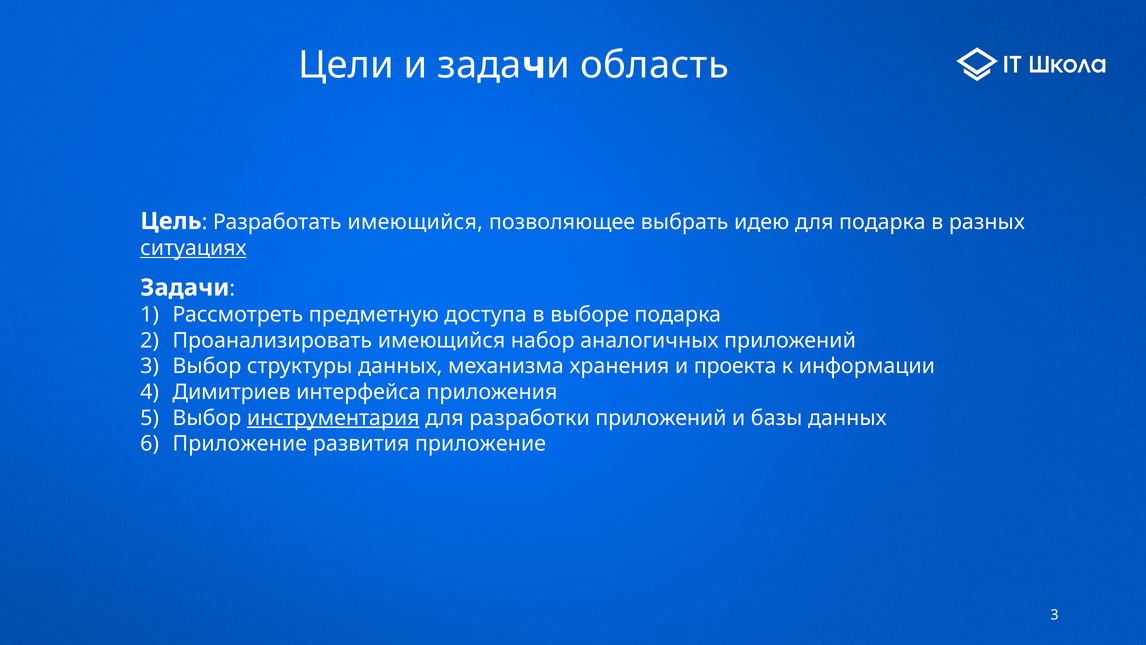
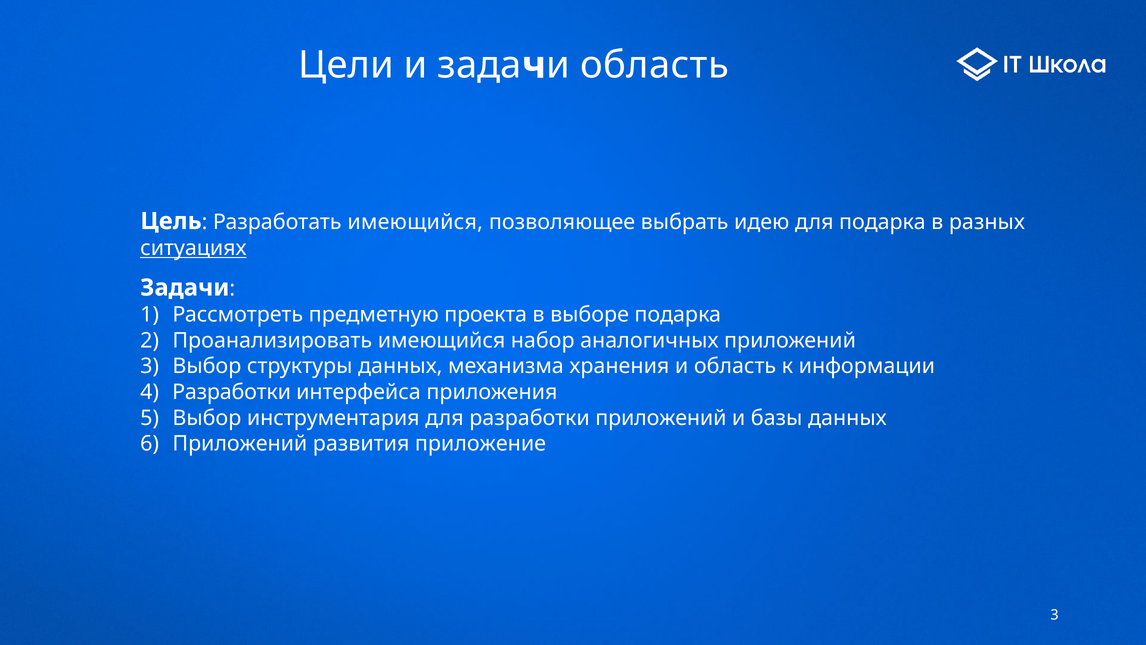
доступа: доступа -> проекта
хранения и проекта: проекта -> область
Димитриев at (232, 392): Димитриев -> Разработки
инструментария underline: present -> none
Приложение at (240, 443): Приложение -> Приложений
